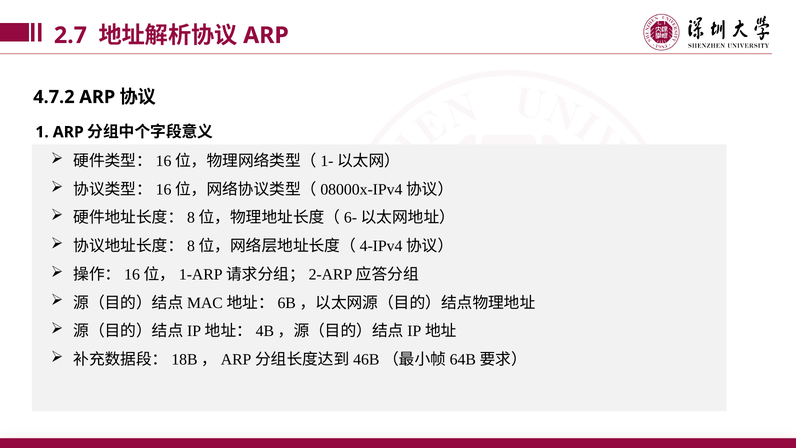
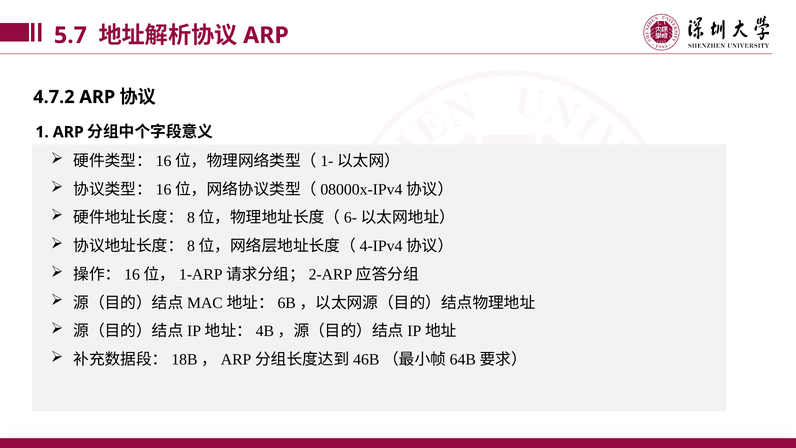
2.7: 2.7 -> 5.7
